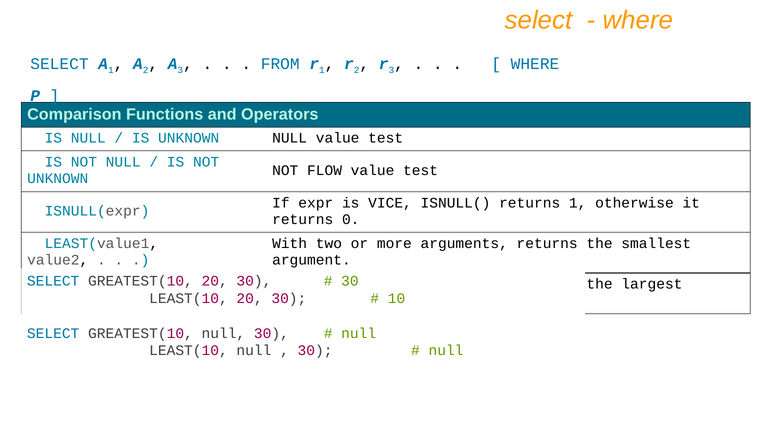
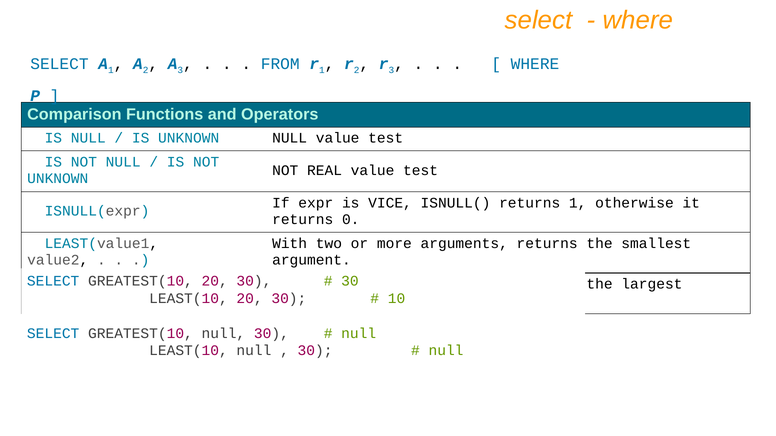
FLOW: FLOW -> REAL
